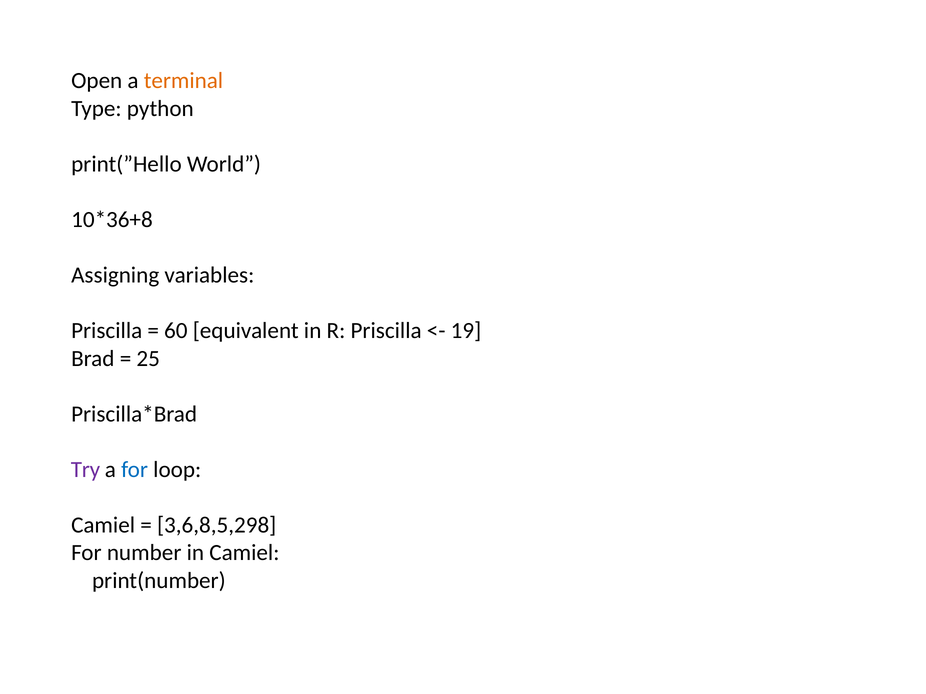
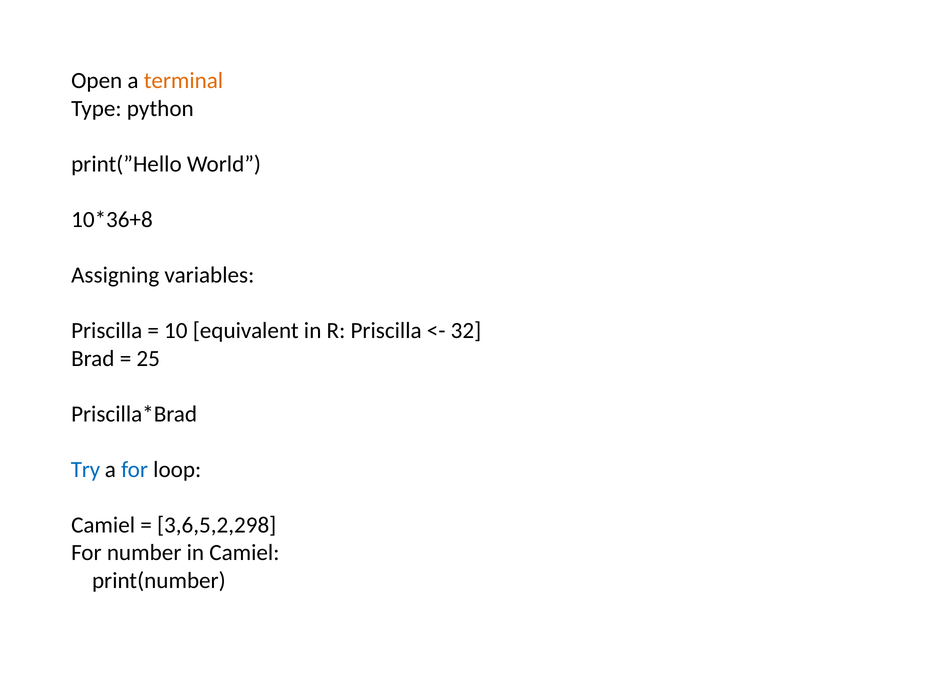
60: 60 -> 10
19: 19 -> 32
Try colour: purple -> blue
3,6,8,5,298: 3,6,8,5,298 -> 3,6,5,2,298
